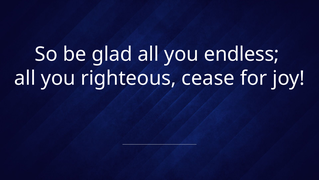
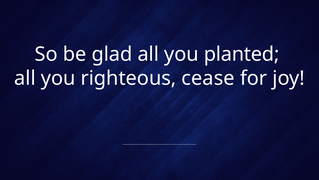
endless: endless -> planted
